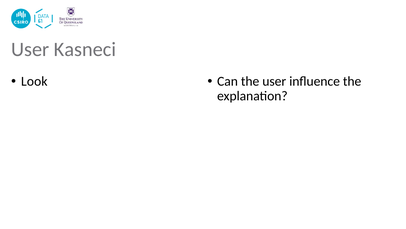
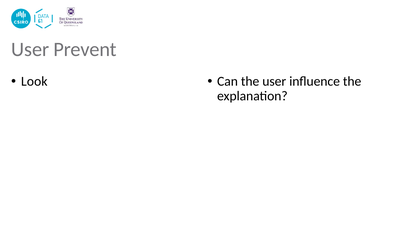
Kasneci: Kasneci -> Prevent
